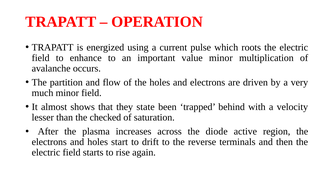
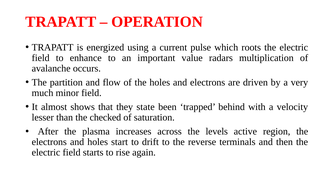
value minor: minor -> radars
diode: diode -> levels
